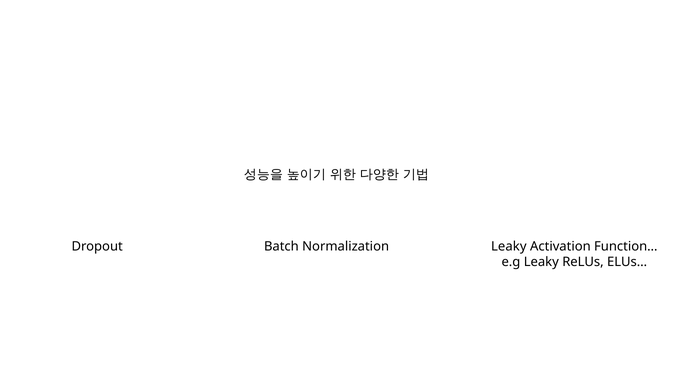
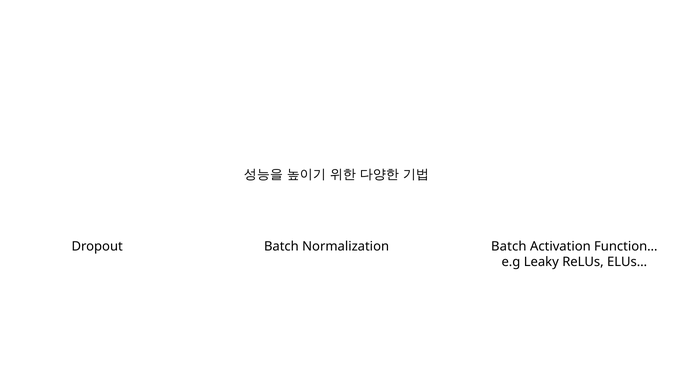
Normalization Leaky: Leaky -> Batch
